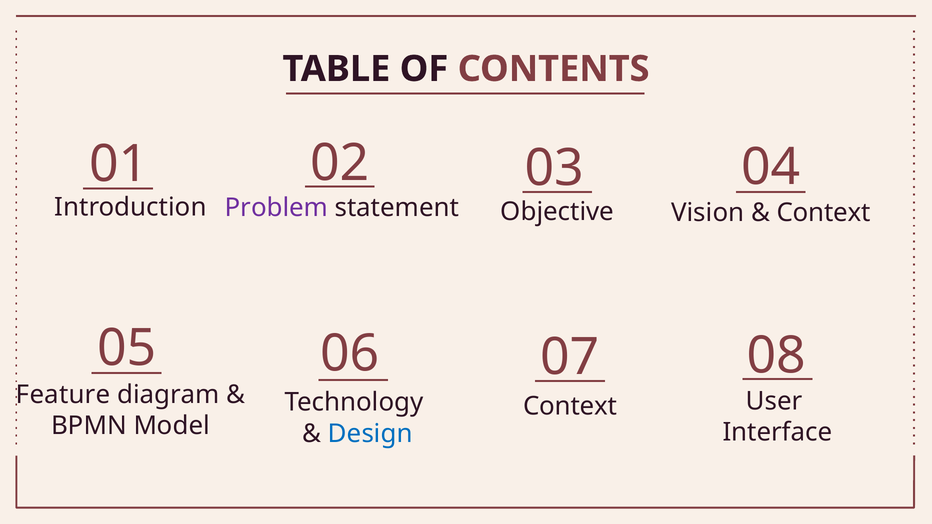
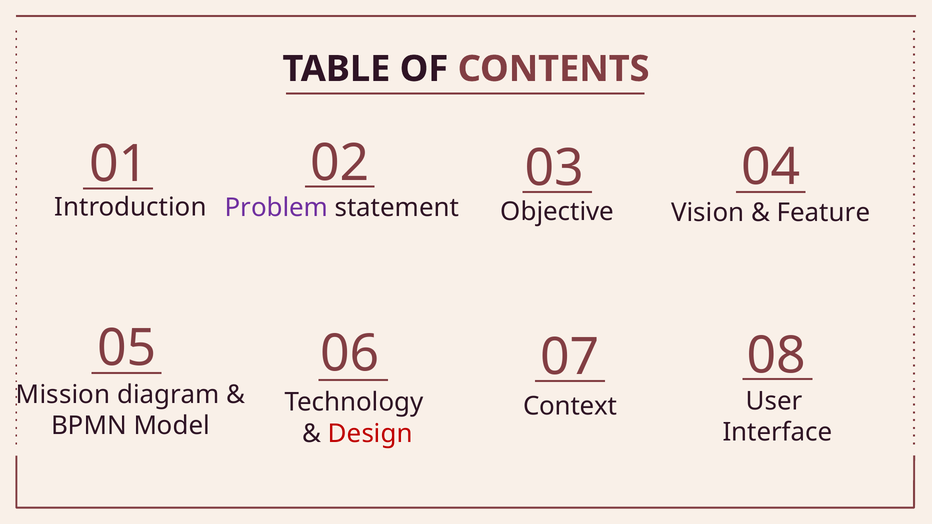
Context at (824, 213): Context -> Feature
Feature: Feature -> Mission
Design colour: blue -> red
